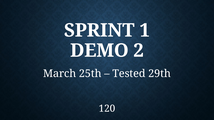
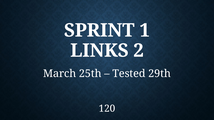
DEMO: DEMO -> LINKS
